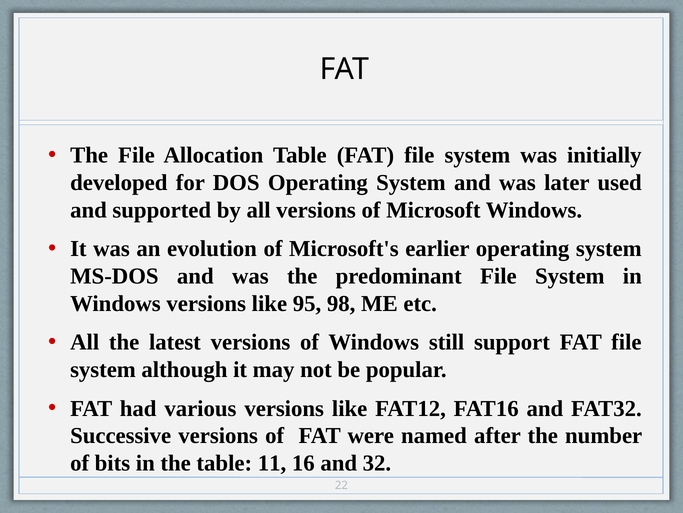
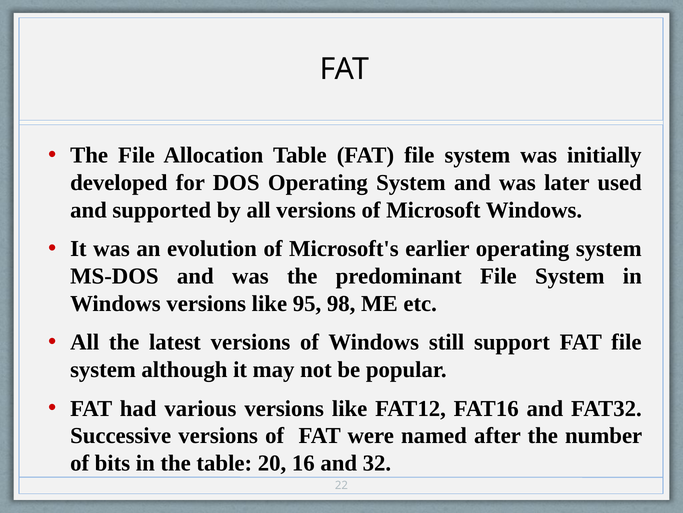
11: 11 -> 20
